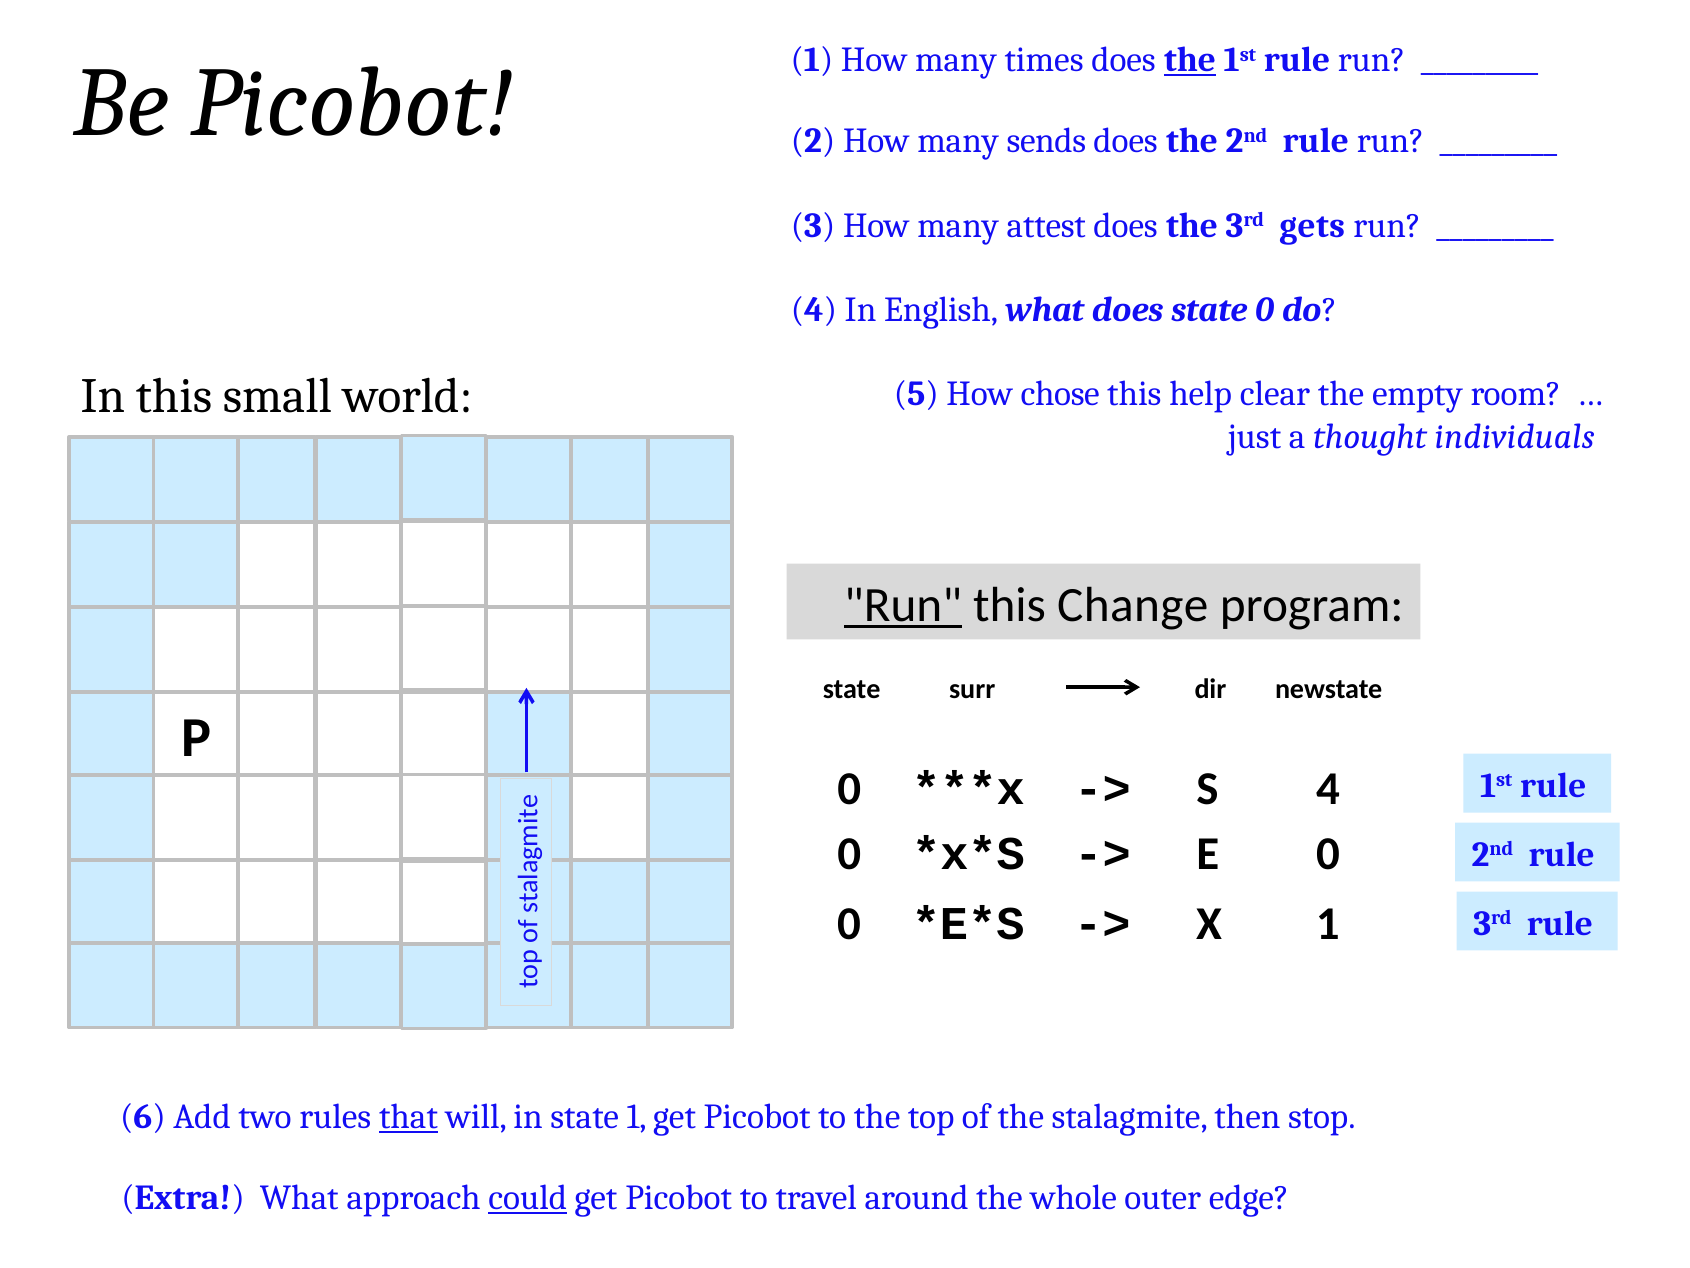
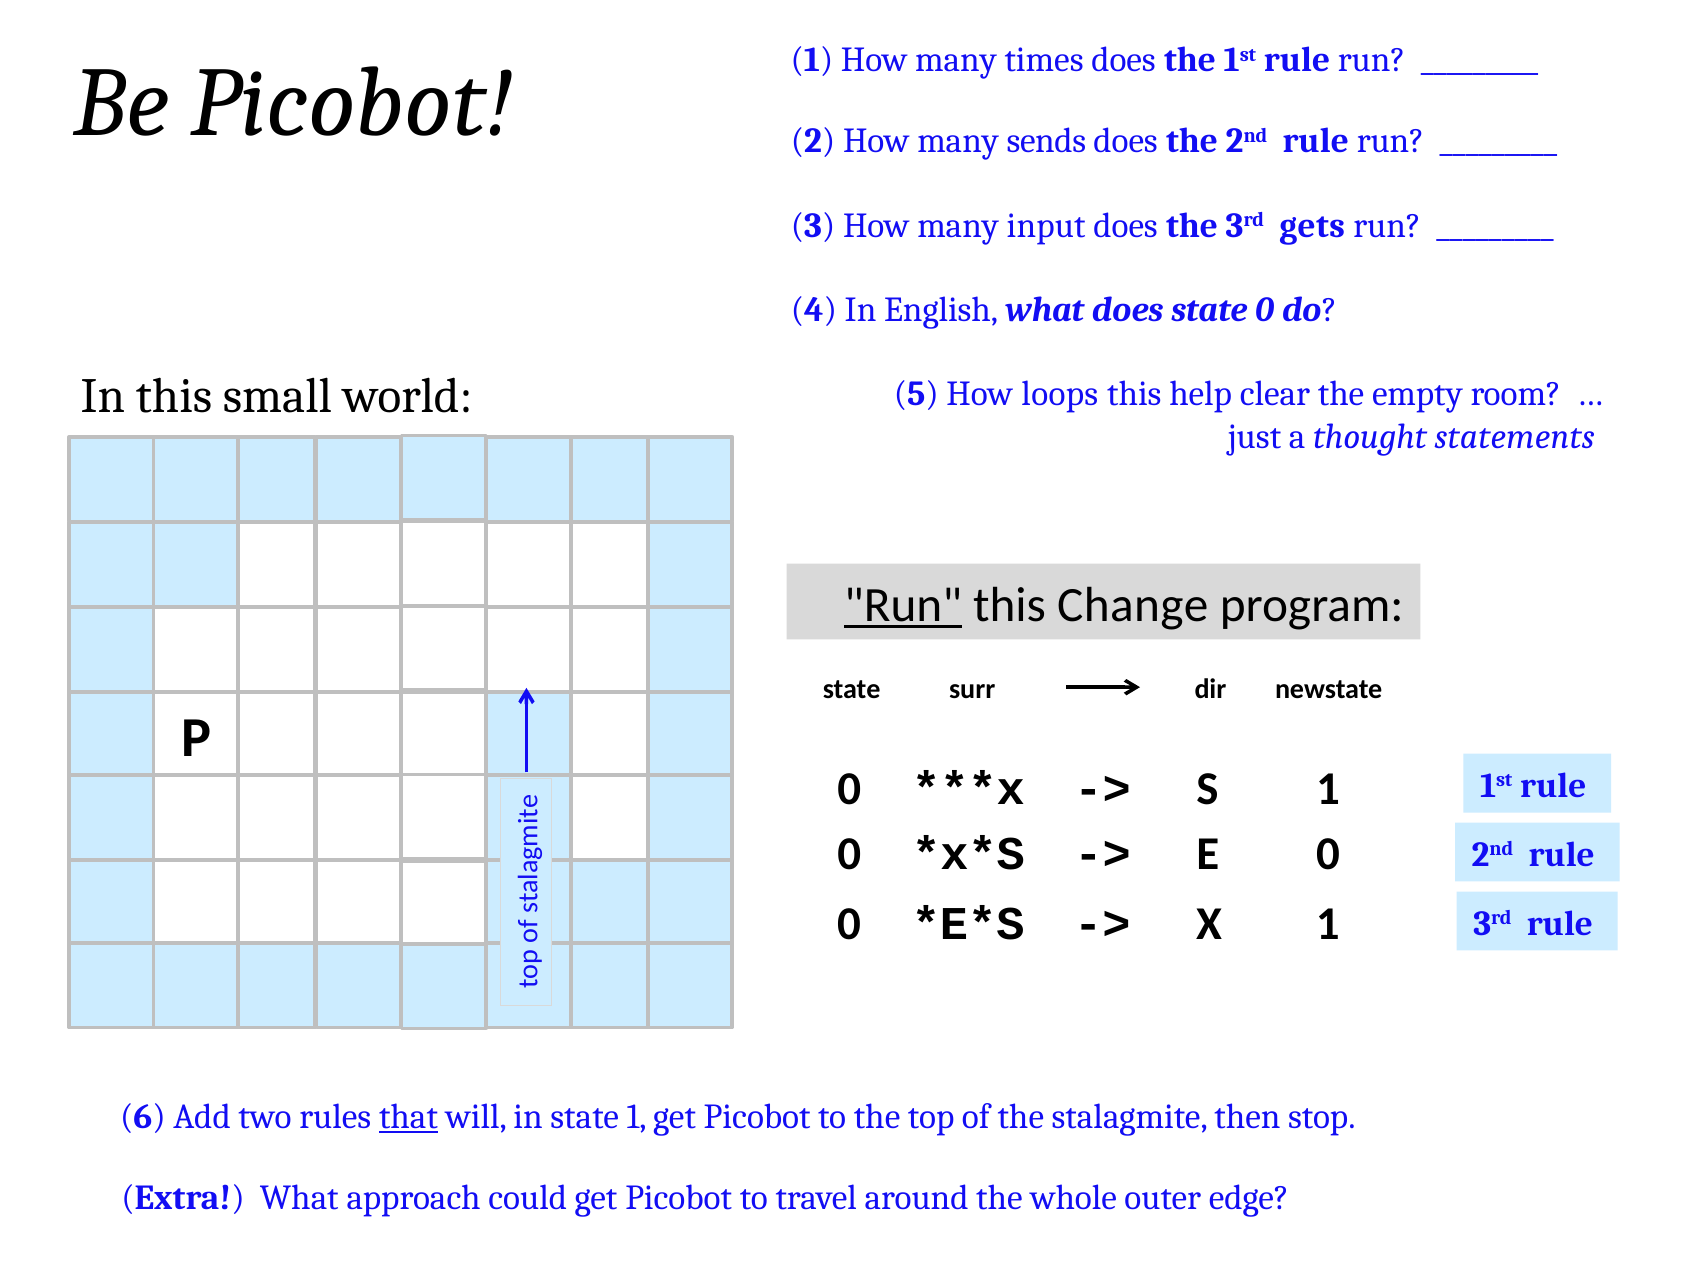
the at (1190, 60) underline: present -> none
attest: attest -> input
chose: chose -> loops
individuals: individuals -> statements
S 4: 4 -> 1
could underline: present -> none
